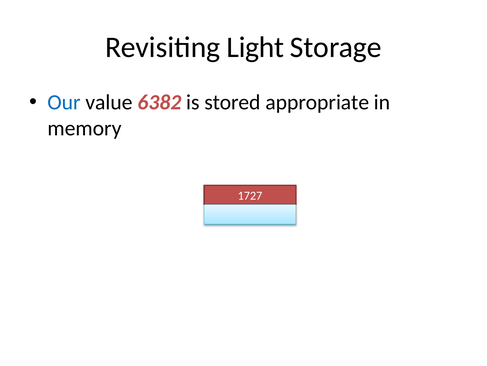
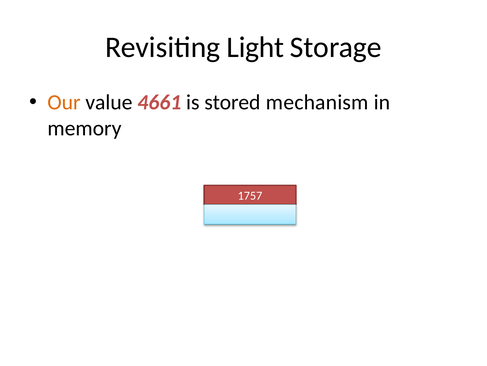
Our colour: blue -> orange
6382: 6382 -> 4661
appropriate: appropriate -> mechanism
1727: 1727 -> 1757
